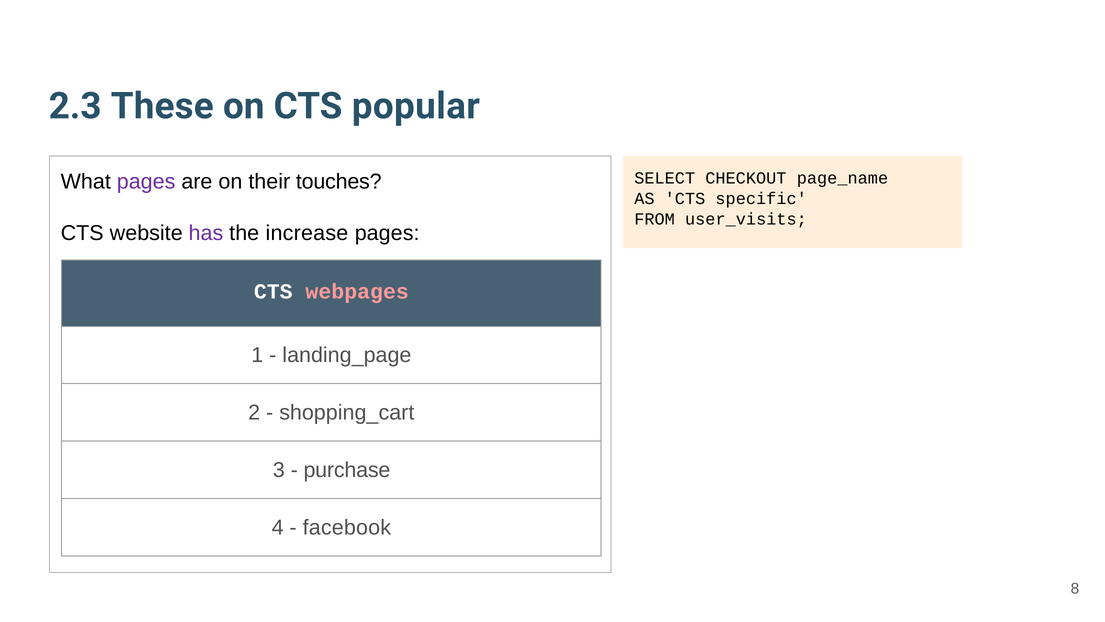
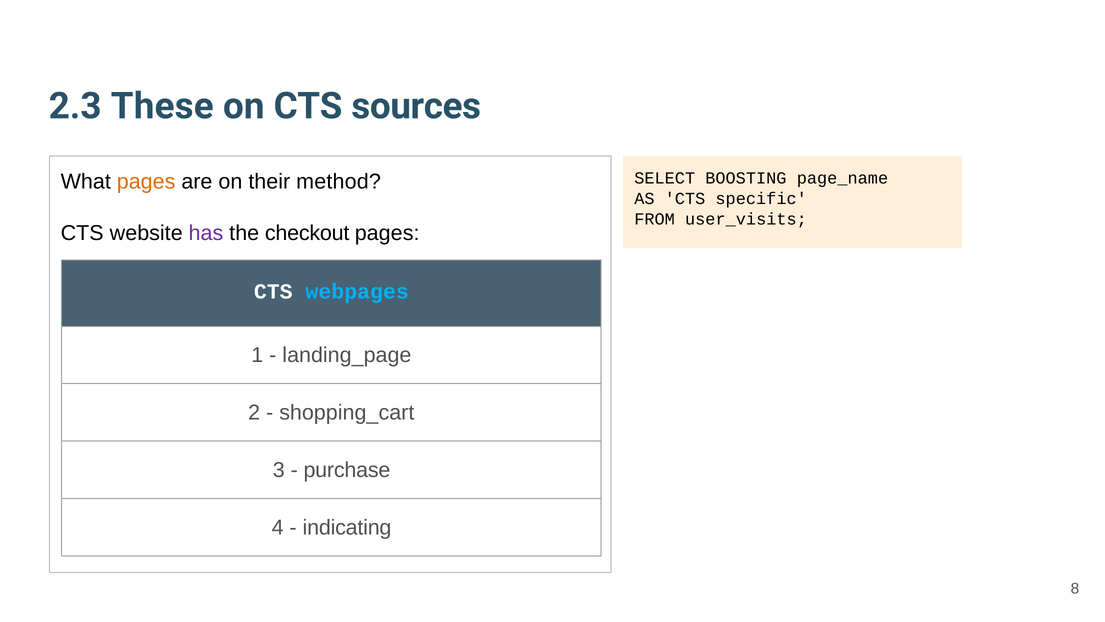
popular: popular -> sources
pages at (146, 181) colour: purple -> orange
touches: touches -> method
CHECKOUT: CHECKOUT -> BOOSTING
increase: increase -> checkout
webpages colour: pink -> light blue
facebook: facebook -> indicating
